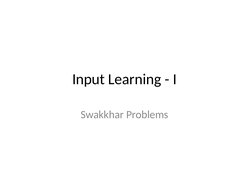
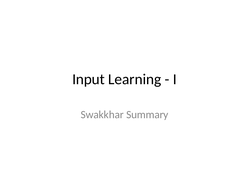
Problems: Problems -> Summary
